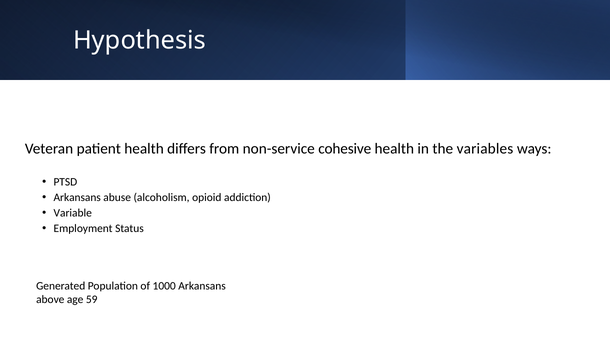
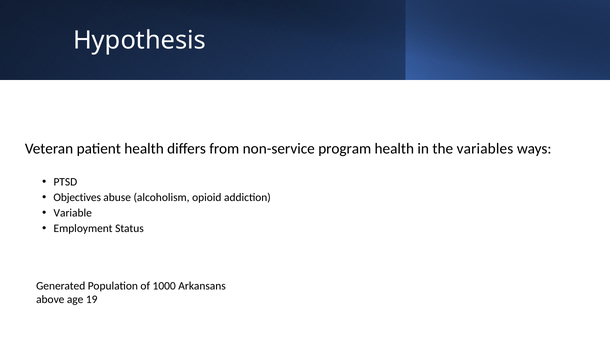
cohesive: cohesive -> program
Arkansans at (77, 197): Arkansans -> Objectives
59: 59 -> 19
